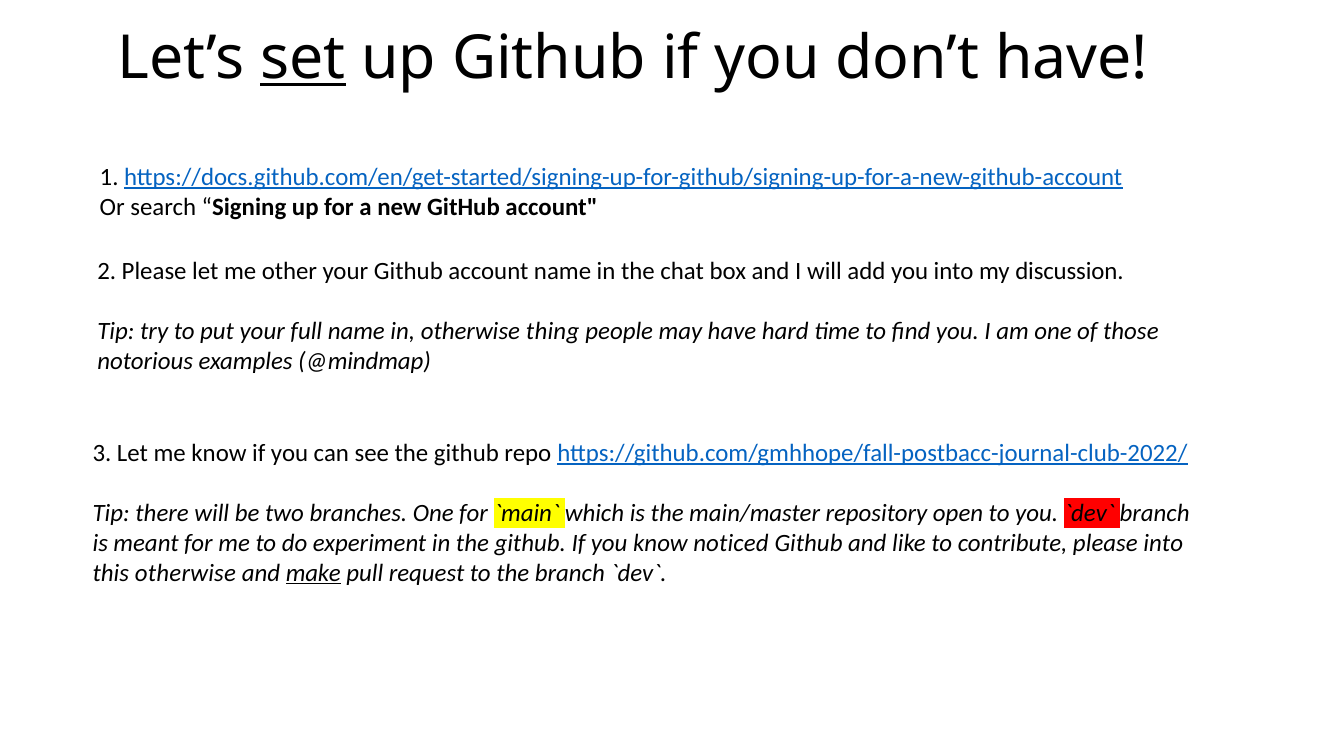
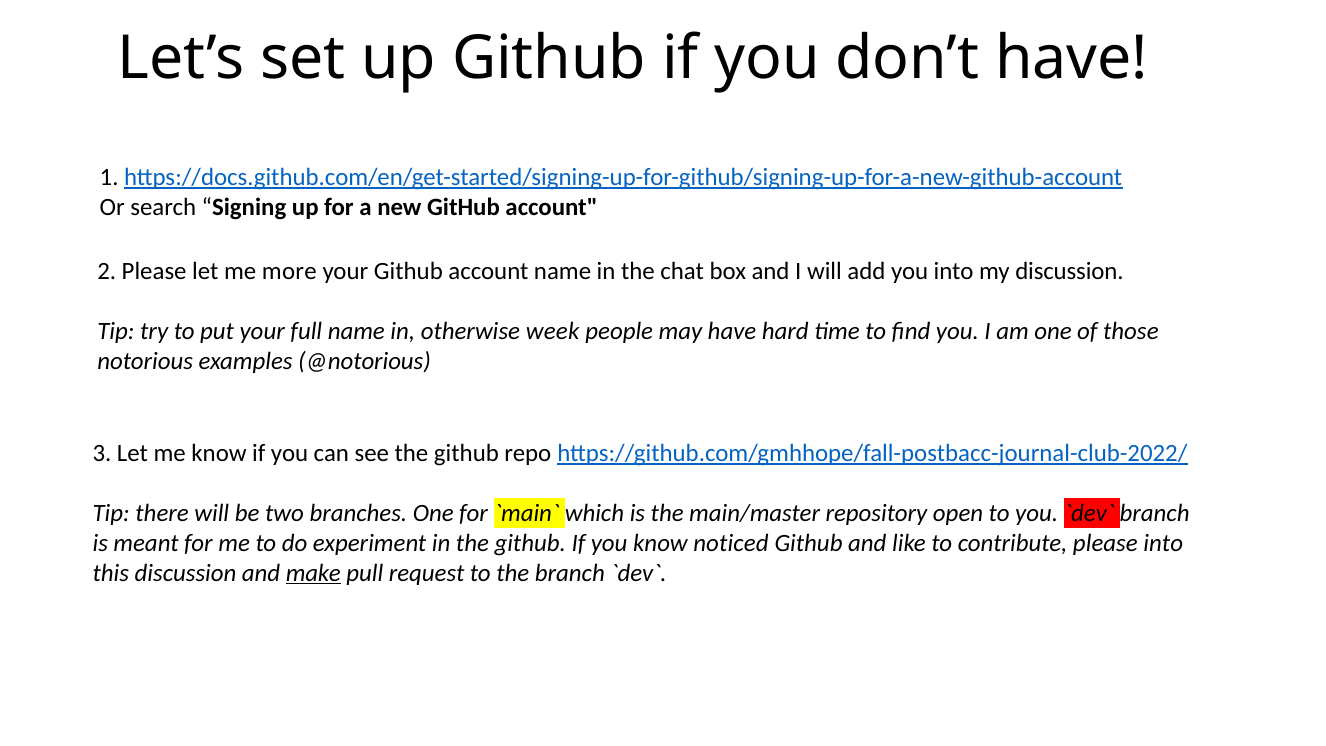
set underline: present -> none
other: other -> more
thing: thing -> week
@mindmap: @mindmap -> @notorious
this otherwise: otherwise -> discussion
